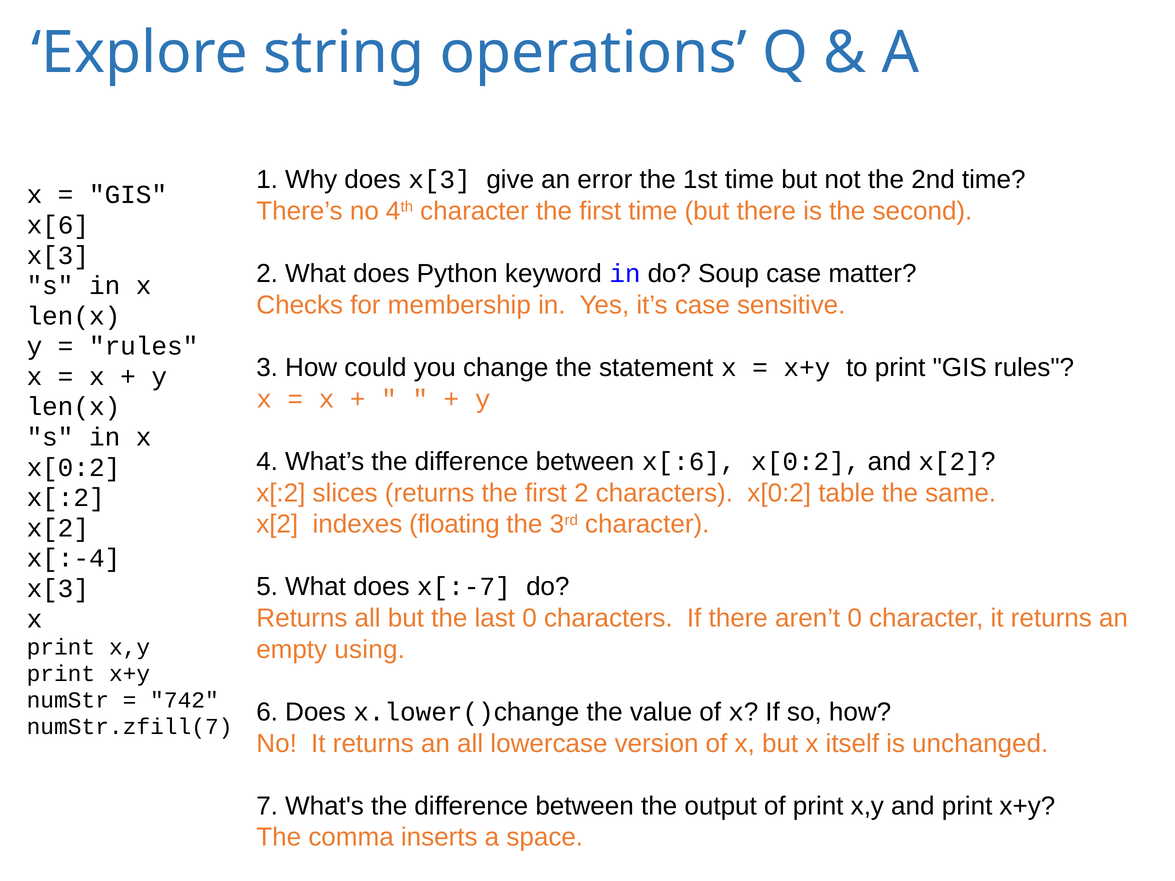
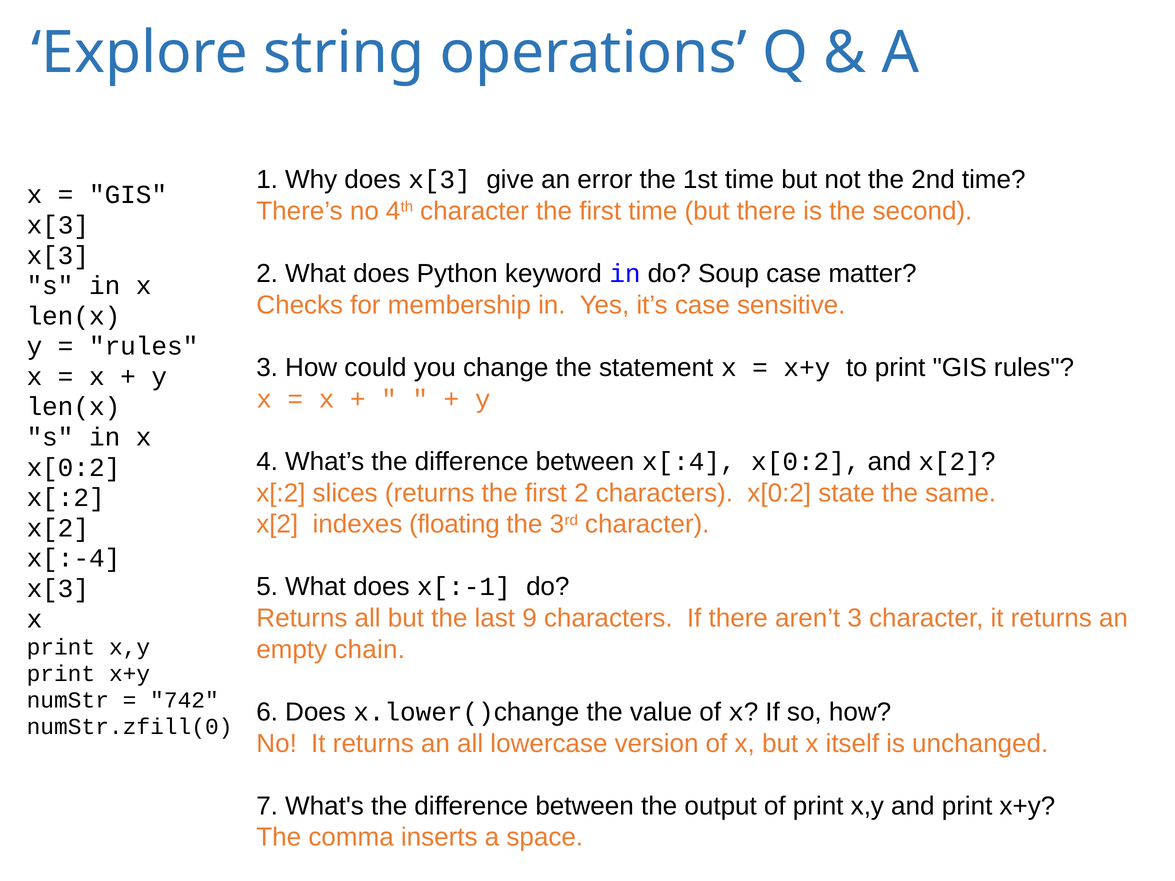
x[6 at (58, 225): x[6 -> x[3
x[:6: x[:6 -> x[:4
table: table -> state
x[:-7: x[:-7 -> x[:-1
last 0: 0 -> 9
aren’t 0: 0 -> 3
using: using -> chain
numStr.zfill(7: numStr.zfill(7 -> numStr.zfill(0
